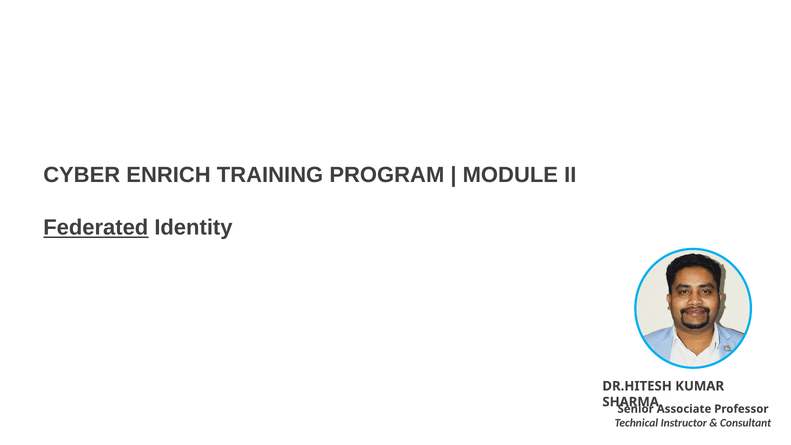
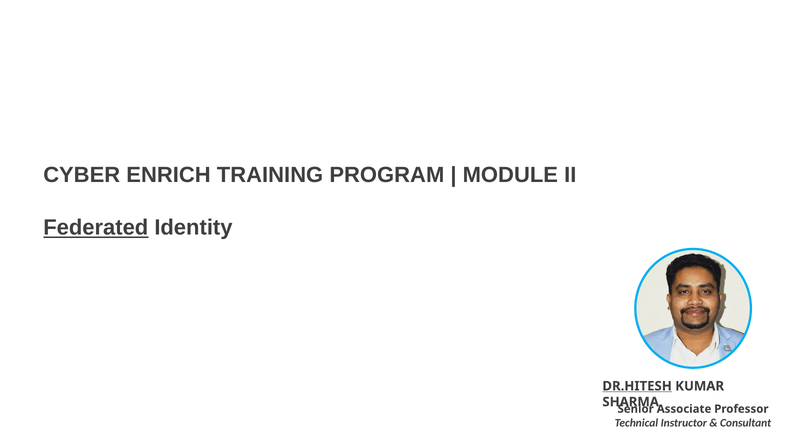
DR.HITESH underline: none -> present
